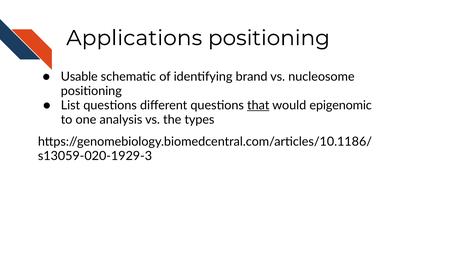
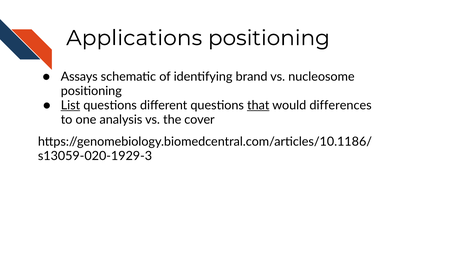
Usable: Usable -> Assays
List underline: none -> present
epigenomic: epigenomic -> differences
types: types -> cover
